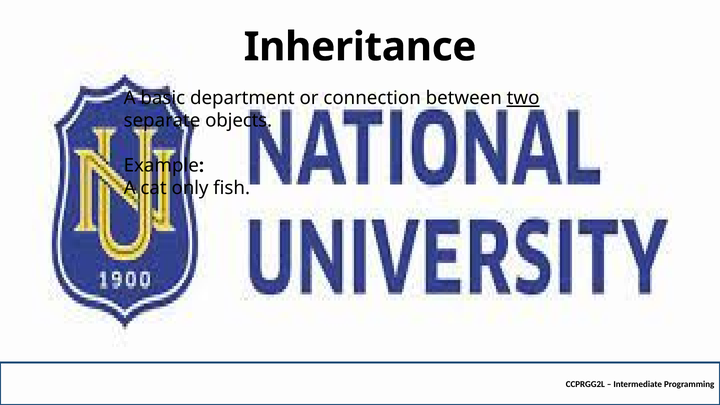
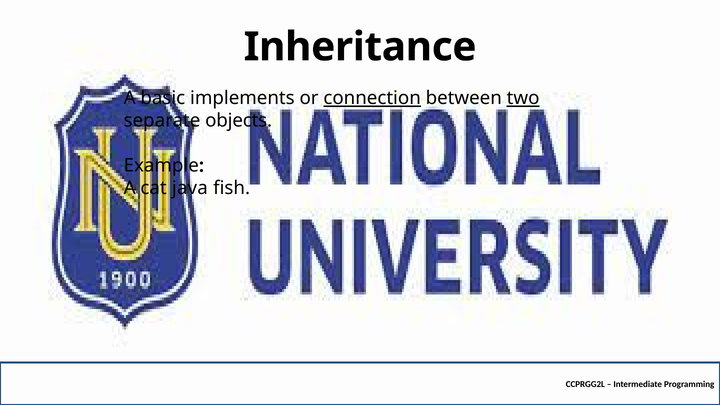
department: department -> implements
connection underline: none -> present
only: only -> java
